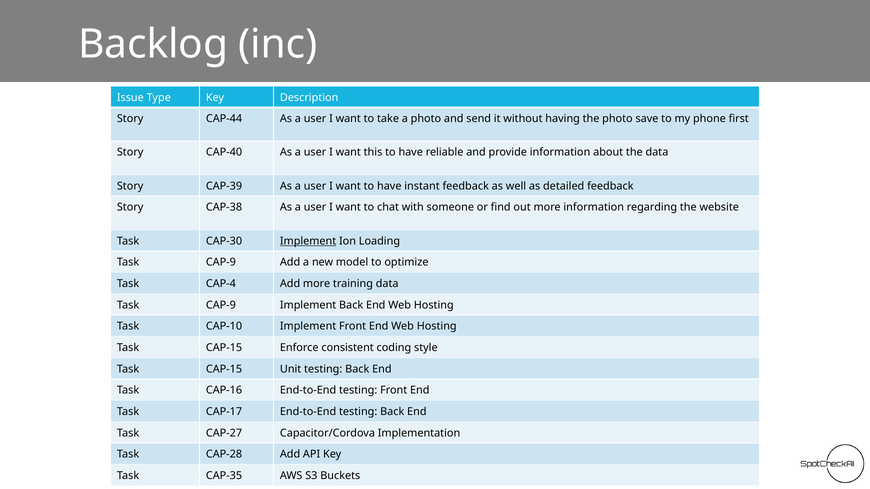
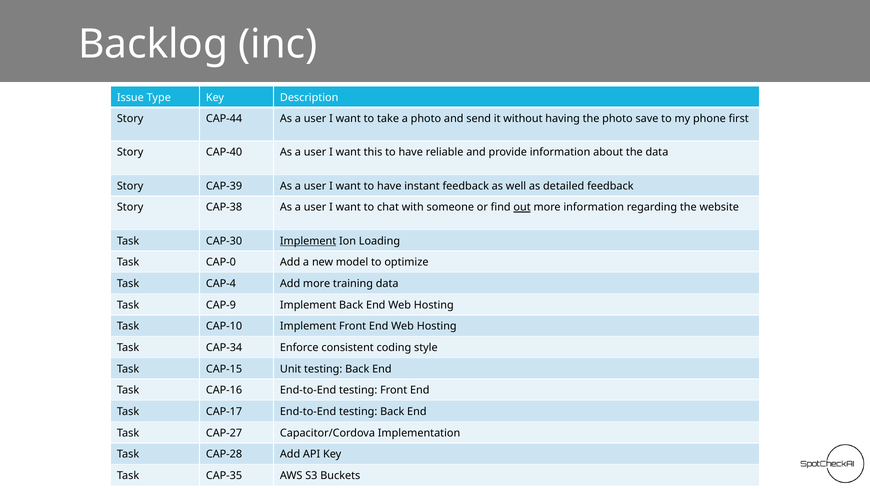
out underline: none -> present
CAP-9 at (221, 262): CAP-9 -> CAP-0
CAP-15 at (224, 348): CAP-15 -> CAP-34
